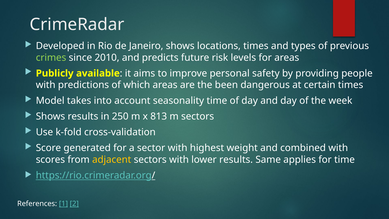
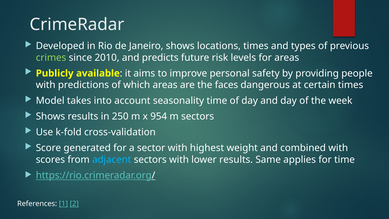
been: been -> faces
813: 813 -> 954
adjacent colour: yellow -> light blue
